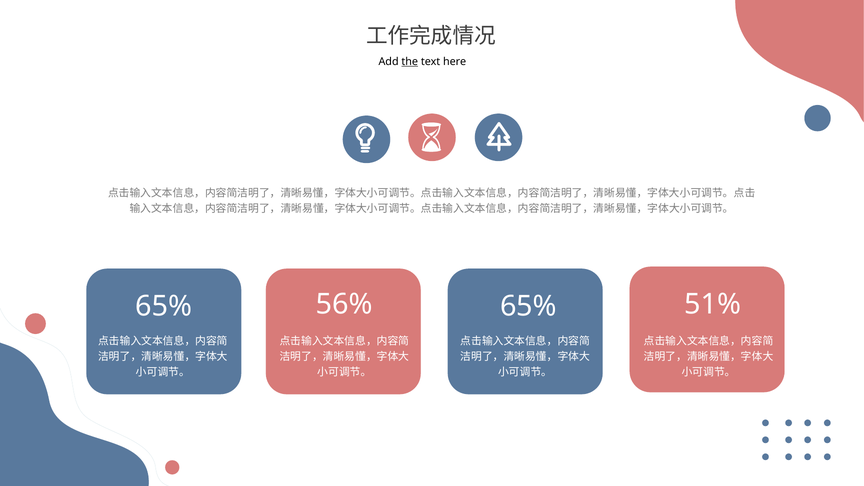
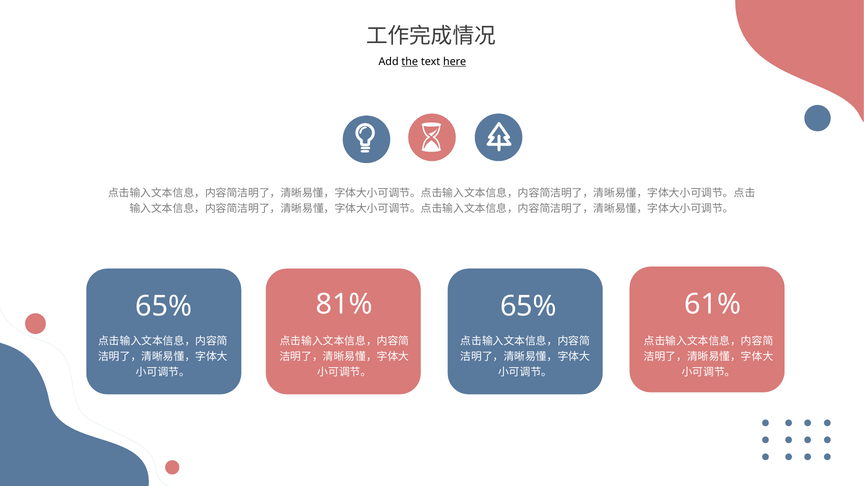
here underline: none -> present
56%: 56% -> 81%
51%: 51% -> 61%
